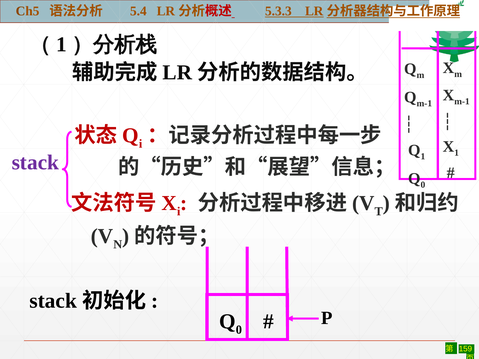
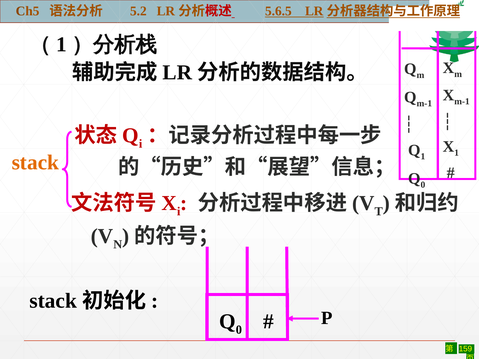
5.4: 5.4 -> 5.2
5.3.3: 5.3.3 -> 5.6.5
stack at (35, 163) colour: purple -> orange
